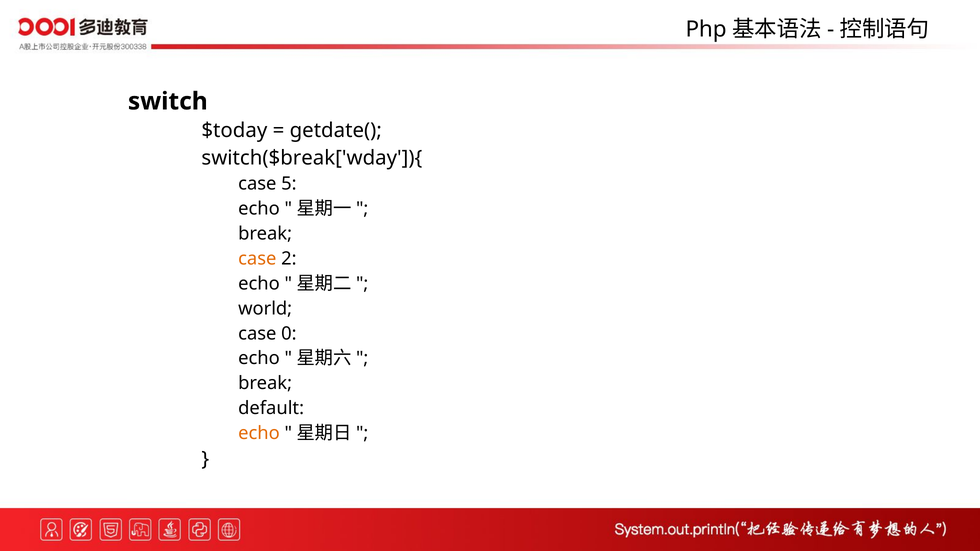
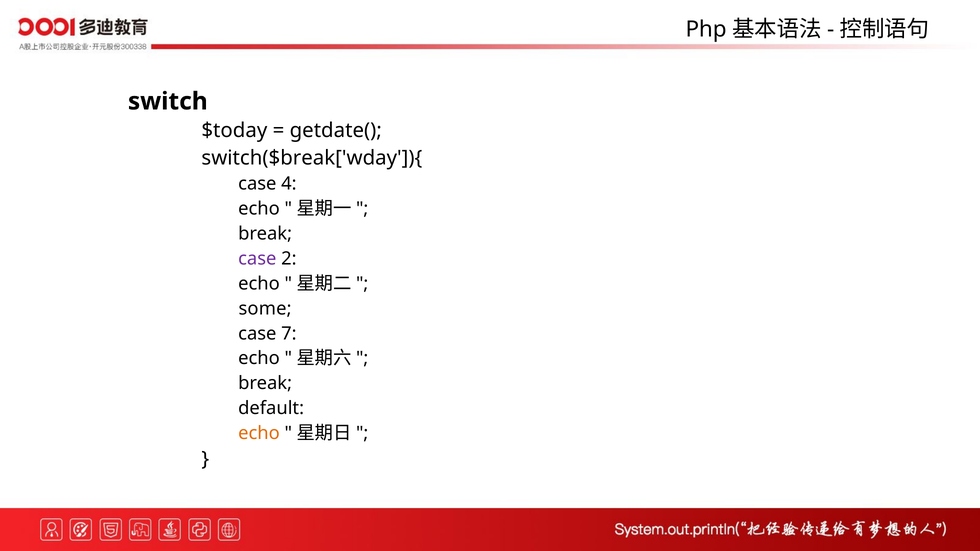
5: 5 -> 4
case at (257, 259) colour: orange -> purple
world: world -> some
0: 0 -> 7
